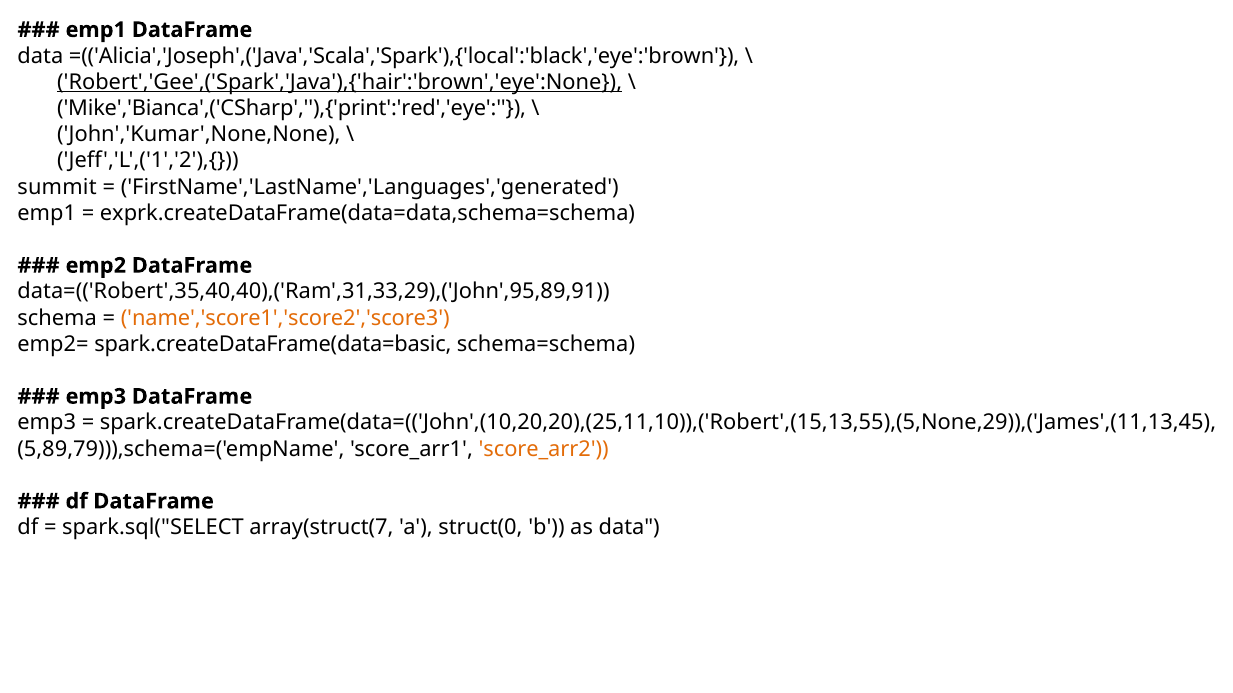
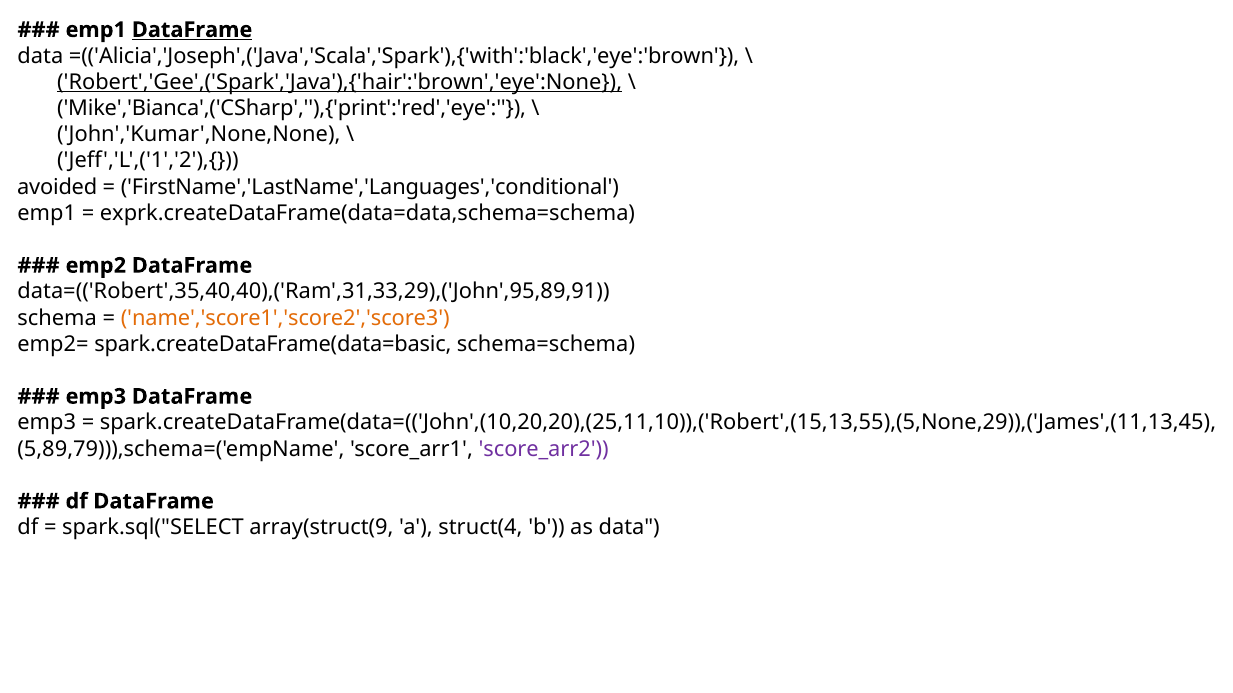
DataFrame at (192, 30) underline: none -> present
=(('Alicia','Joseph',('Java','Scala','Spark'),{'local':'black','eye':'brown: =(('Alicia','Joseph',('Java','Scala','Spark'),{'local':'black','eye':'brown -> =(('Alicia','Joseph',('Java','Scala','Spark'),{'with':'black','eye':'brown
summit: summit -> avoided
FirstName','LastName','Languages','generated: FirstName','LastName','Languages','generated -> FirstName','LastName','Languages','conditional
score_arr2 colour: orange -> purple
array(struct(7: array(struct(7 -> array(struct(9
struct(0: struct(0 -> struct(4
